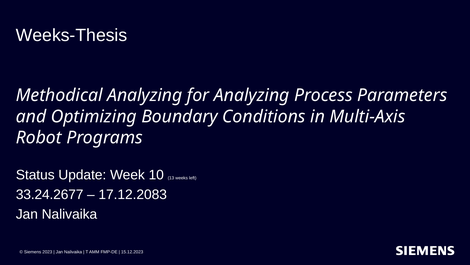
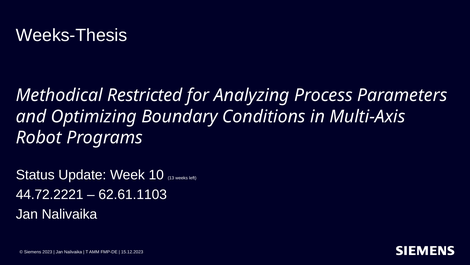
Methodical Analyzing: Analyzing -> Restricted
33.24.2677: 33.24.2677 -> 44.72.2221
17.12.2083: 17.12.2083 -> 62.61.1103
